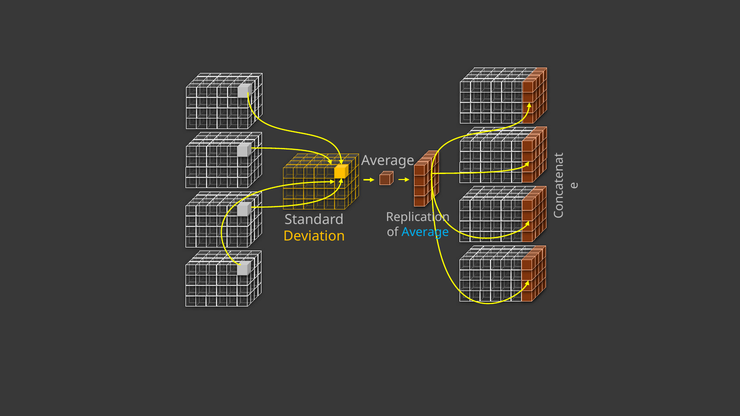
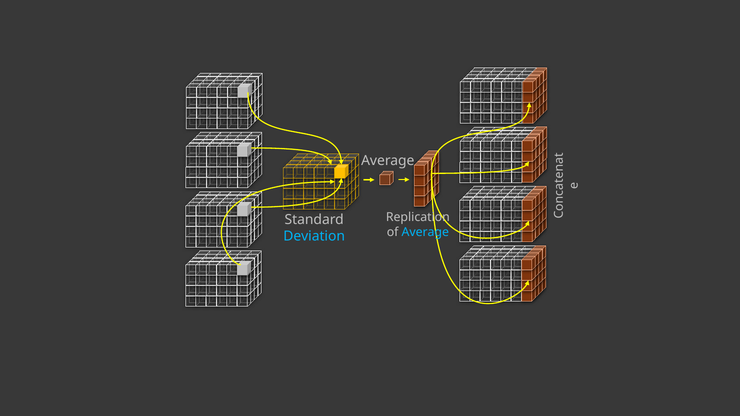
Deviation colour: yellow -> light blue
